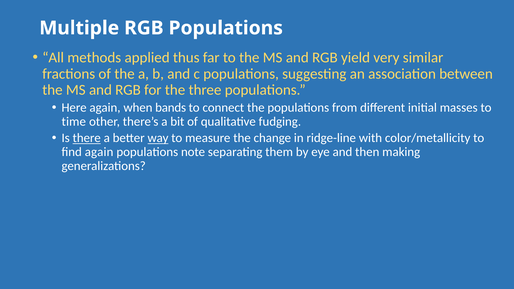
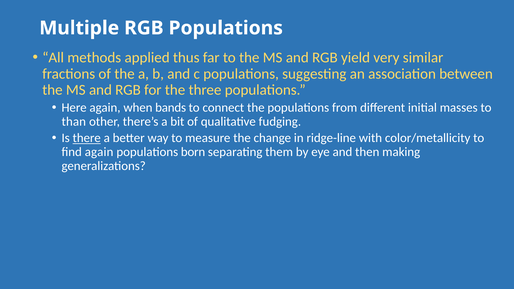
time: time -> than
way underline: present -> none
note: note -> born
